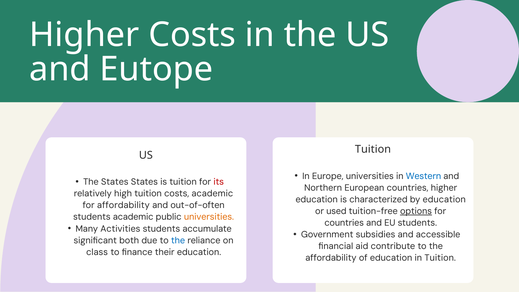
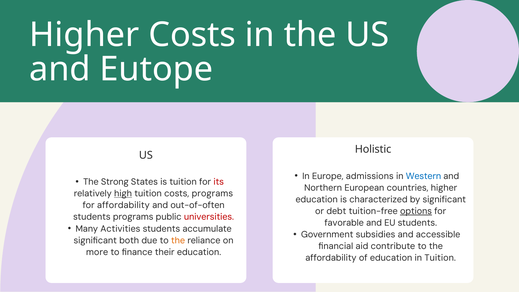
Tuition at (373, 149): Tuition -> Holistic
Europe universities: universities -> admissions
The States: States -> Strong
high underline: none -> present
costs academic: academic -> programs
by education: education -> significant
used: used -> debt
students academic: academic -> programs
universities at (209, 217) colour: orange -> red
countries at (344, 223): countries -> favorable
the at (178, 240) colour: blue -> orange
class: class -> more
